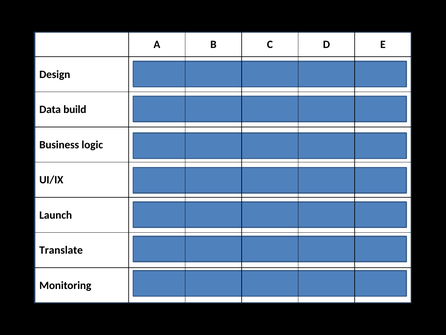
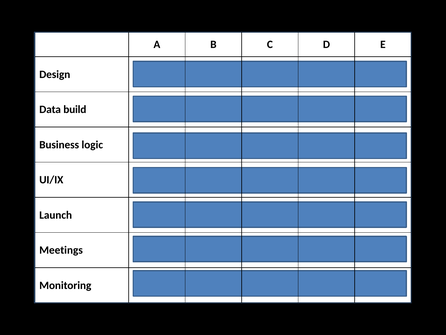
Translate: Translate -> Meetings
